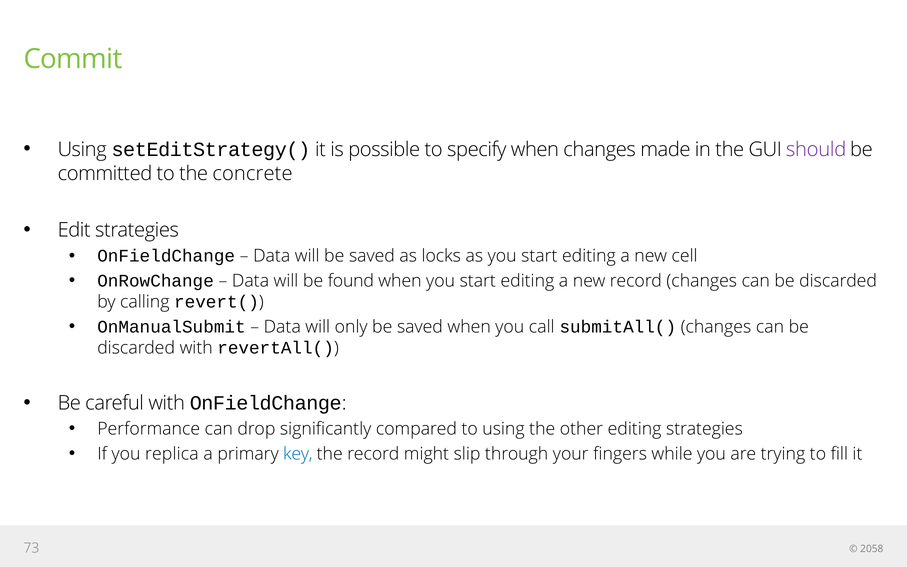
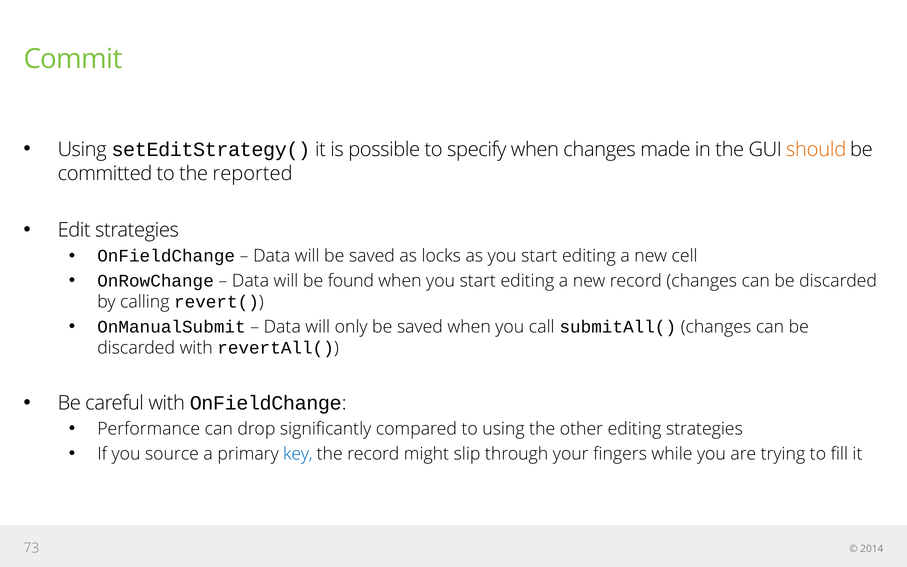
should colour: purple -> orange
concrete: concrete -> reported
replica: replica -> source
2058: 2058 -> 2014
